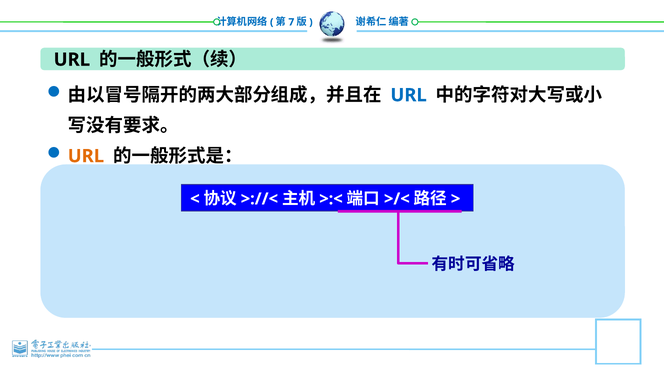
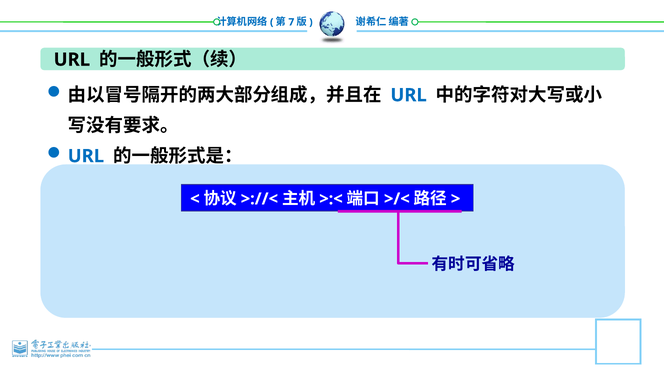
URL at (86, 156) colour: orange -> blue
